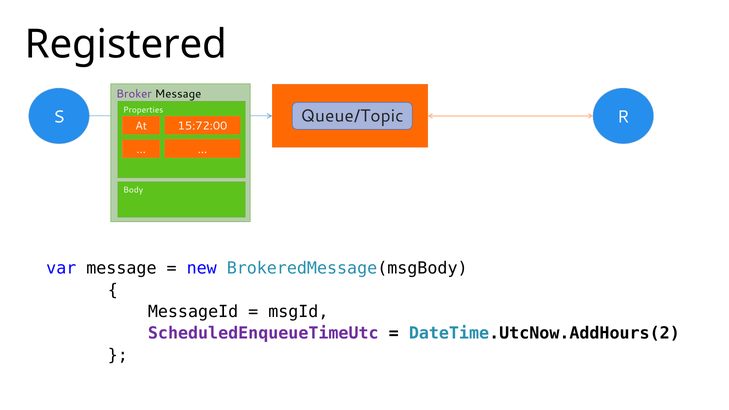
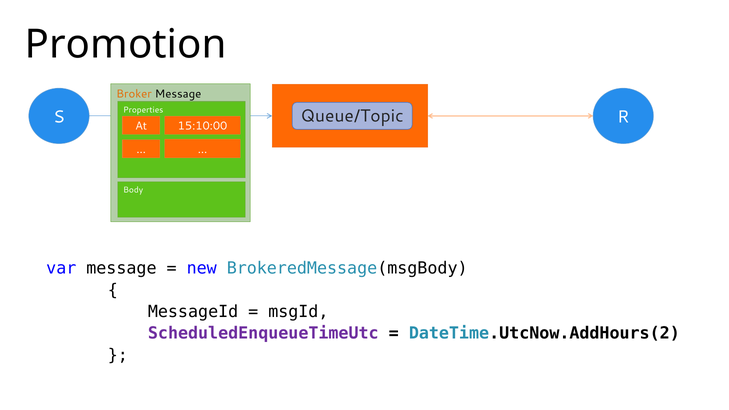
Registered: Registered -> Promotion
Broker colour: purple -> orange
15:72:00: 15:72:00 -> 15:10:00
